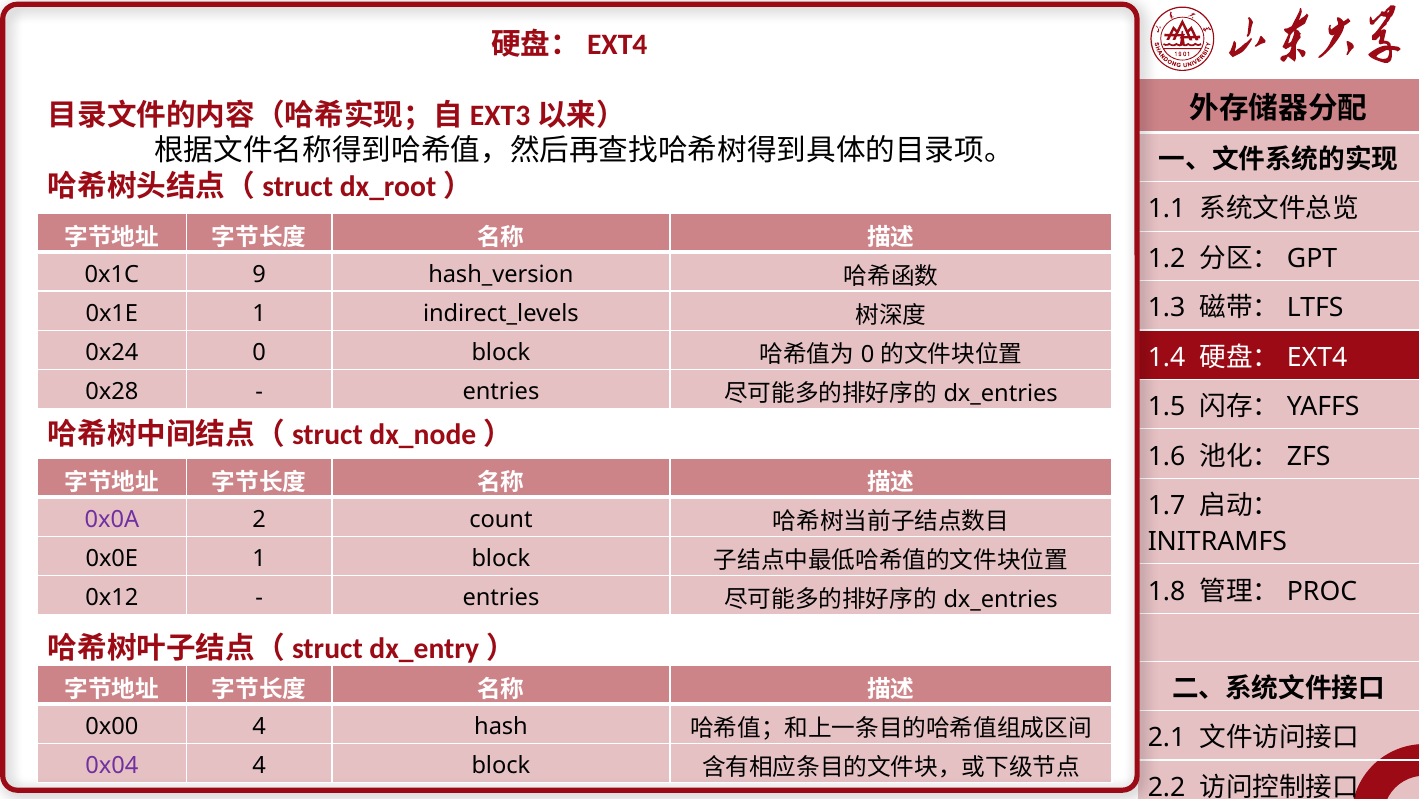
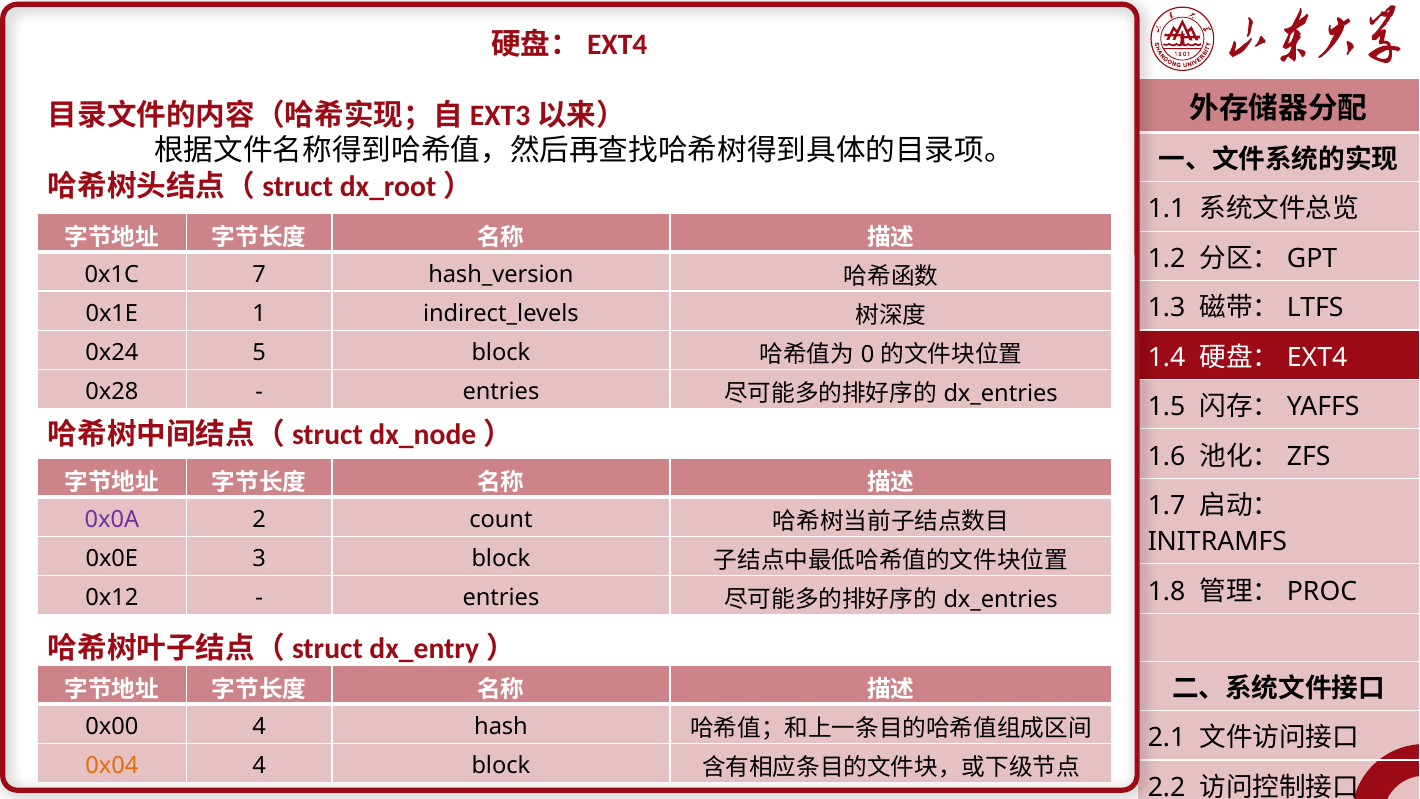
9: 9 -> 7
0x24 0: 0 -> 5
0x0E 1: 1 -> 3
0x04 colour: purple -> orange
